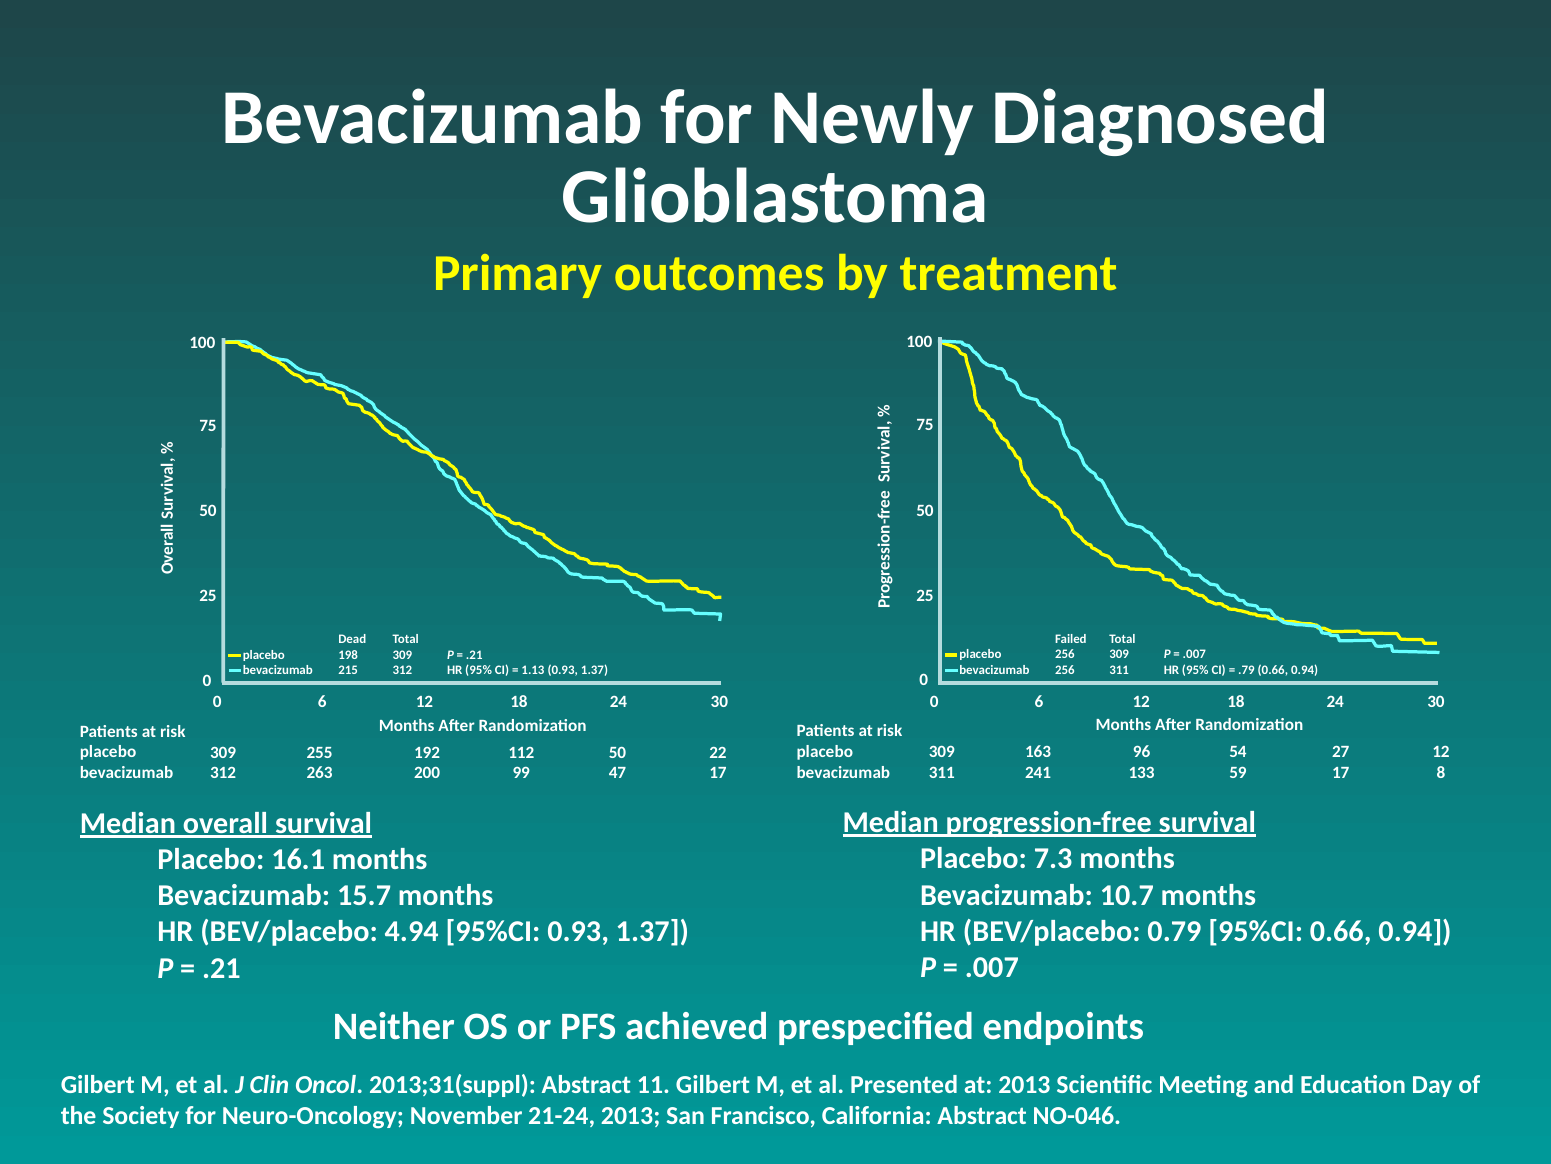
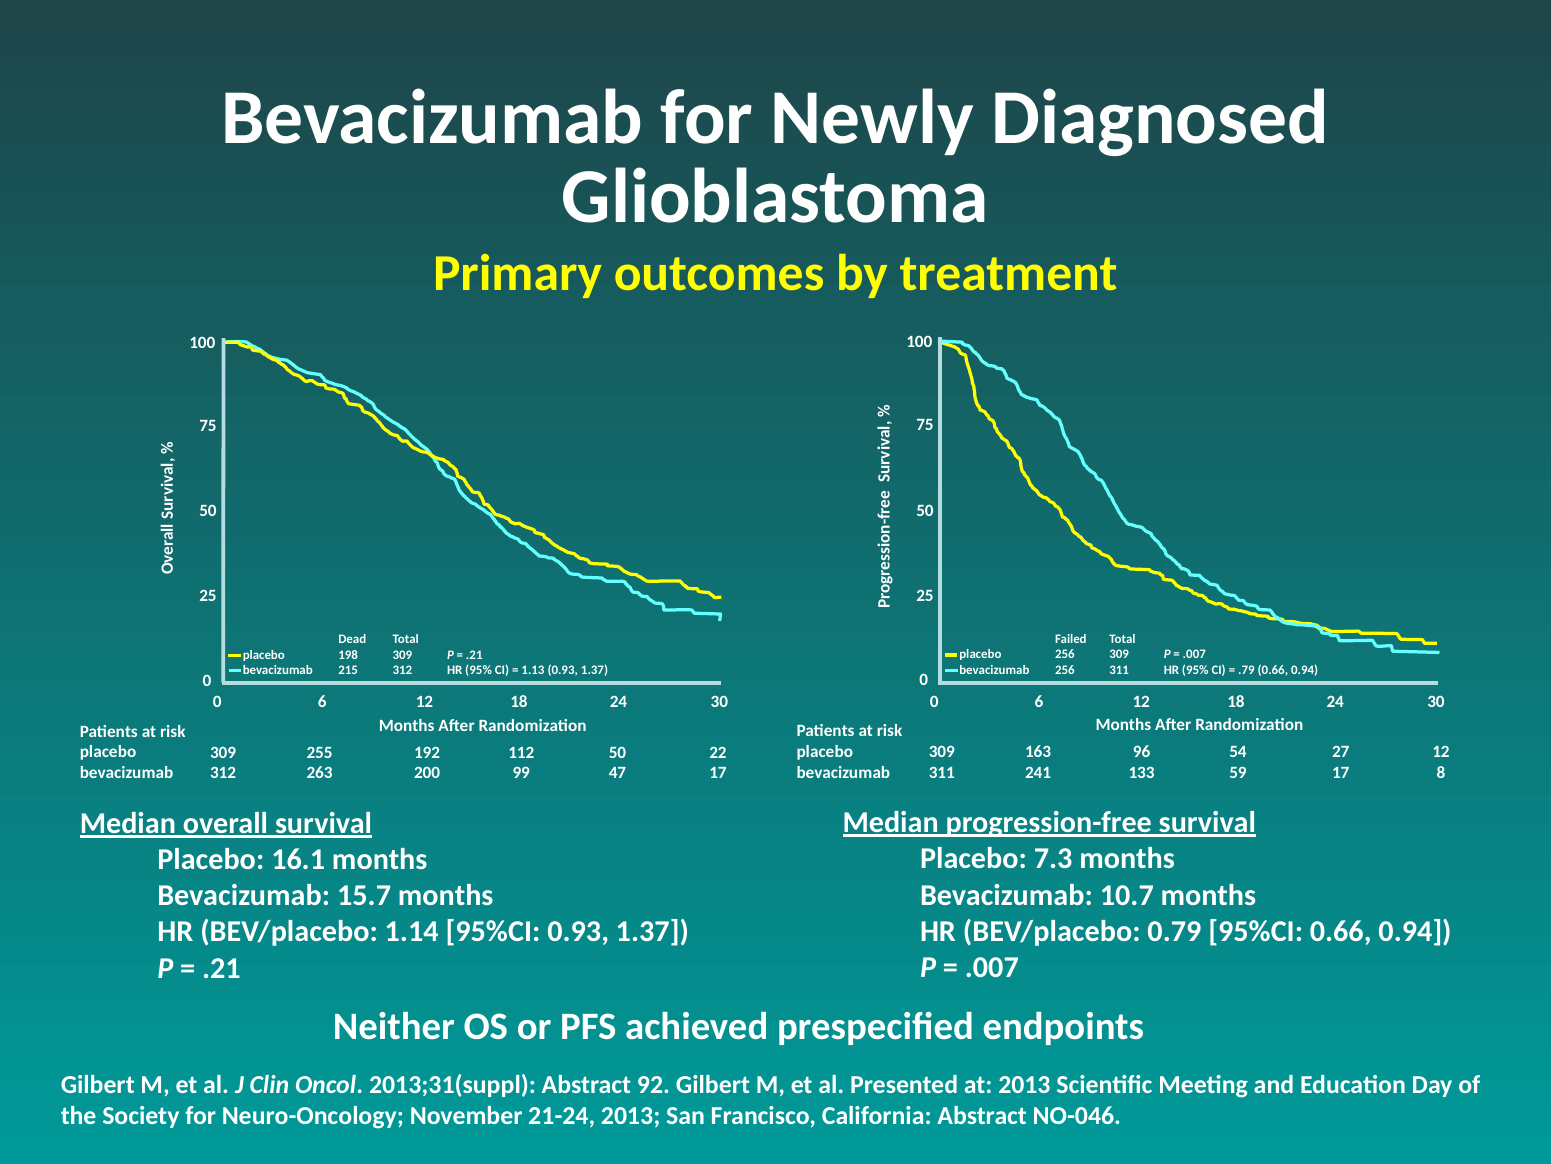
4.94: 4.94 -> 1.14
11: 11 -> 92
